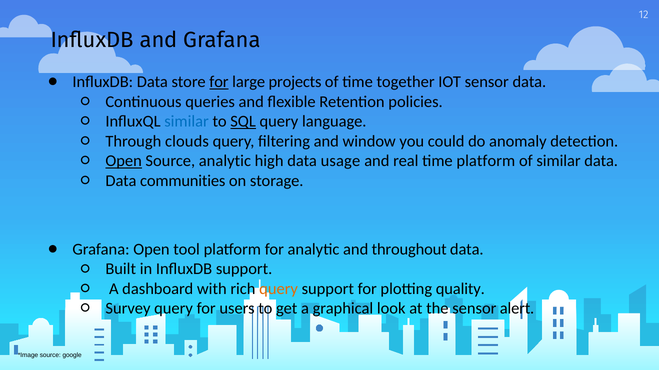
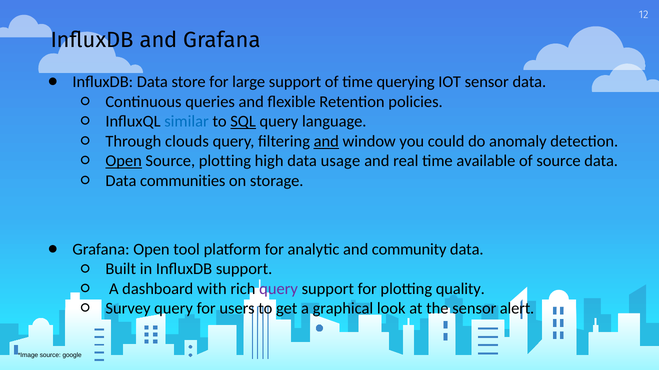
for at (219, 82) underline: present -> none
large projects: projects -> support
together: together -> querying
and at (326, 141) underline: none -> present
Source analytic: analytic -> plotting
time platform: platform -> available
of similar: similar -> source
throughout: throughout -> community
query at (279, 289) colour: orange -> purple
